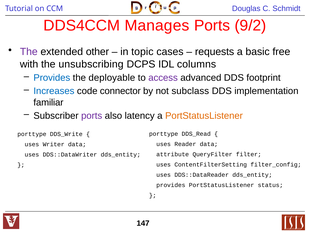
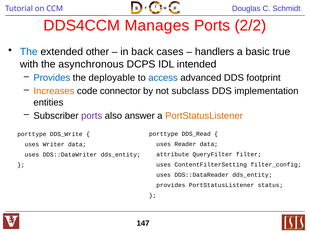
9/2: 9/2 -> 2/2
The at (29, 52) colour: purple -> blue
topic: topic -> back
requests: requests -> handlers
free: free -> true
unsubscribing: unsubscribing -> asynchronous
columns: columns -> intended
access colour: purple -> blue
Increases colour: blue -> orange
familiar: familiar -> entities
latency: latency -> answer
